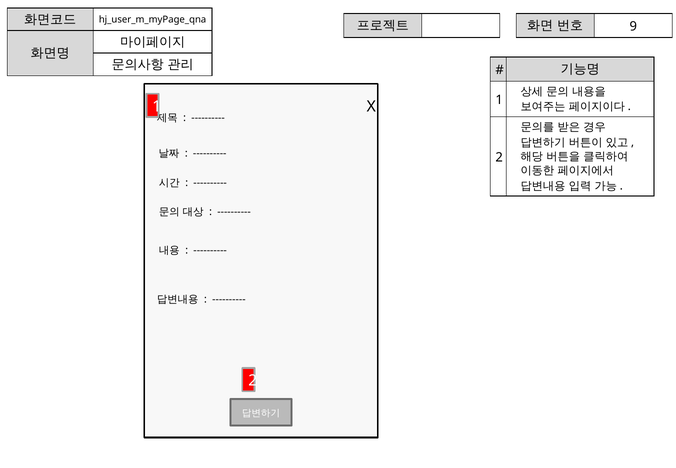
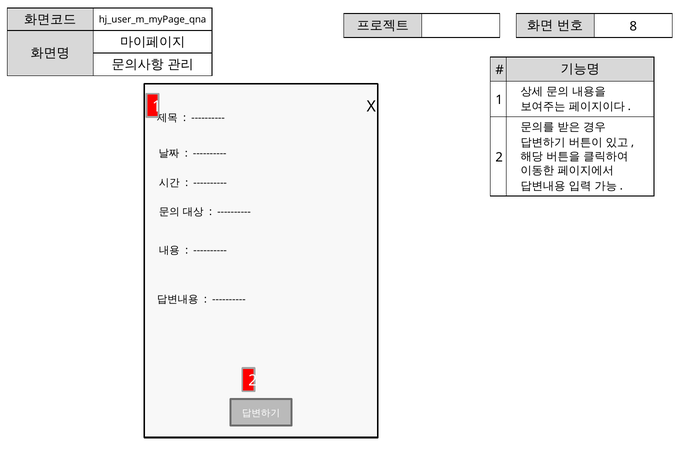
9: 9 -> 8
